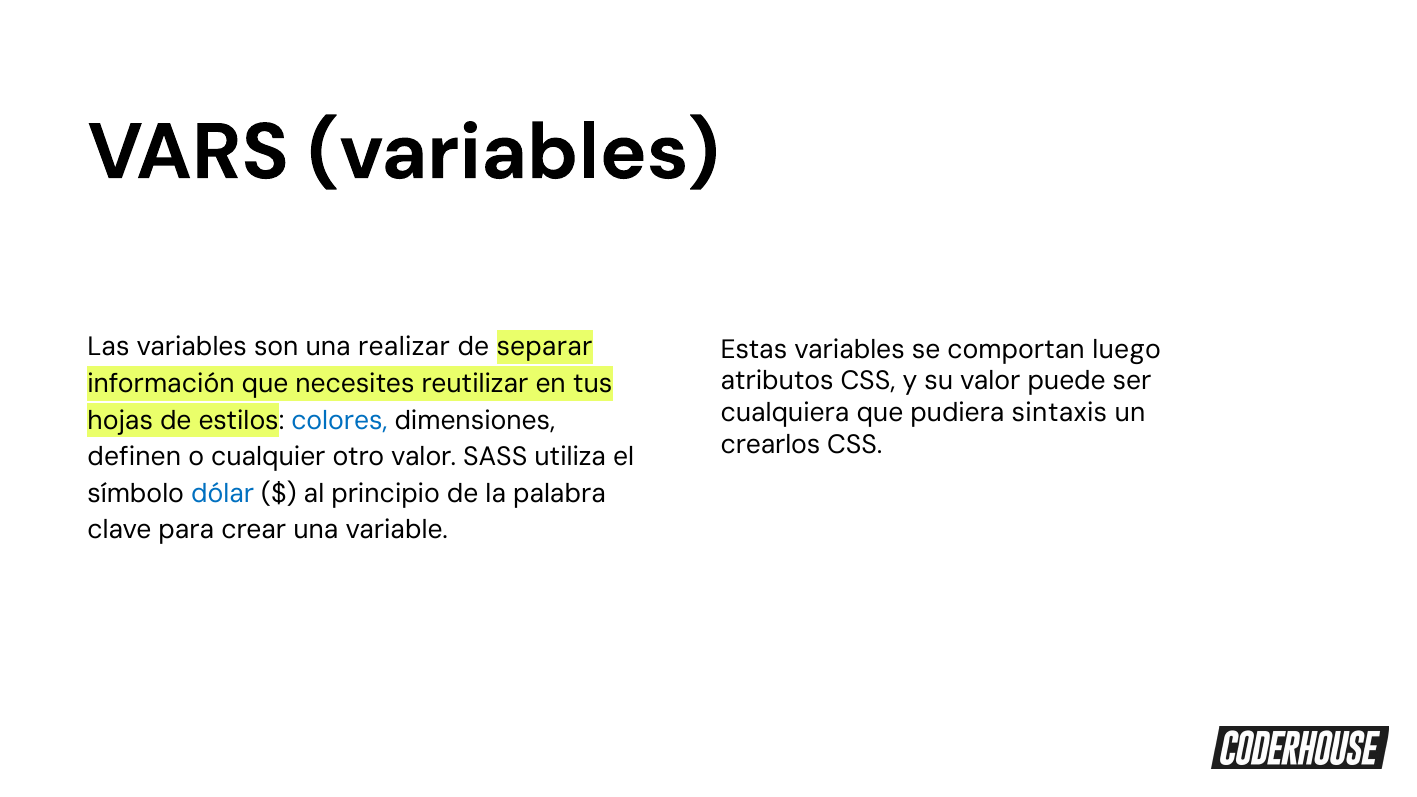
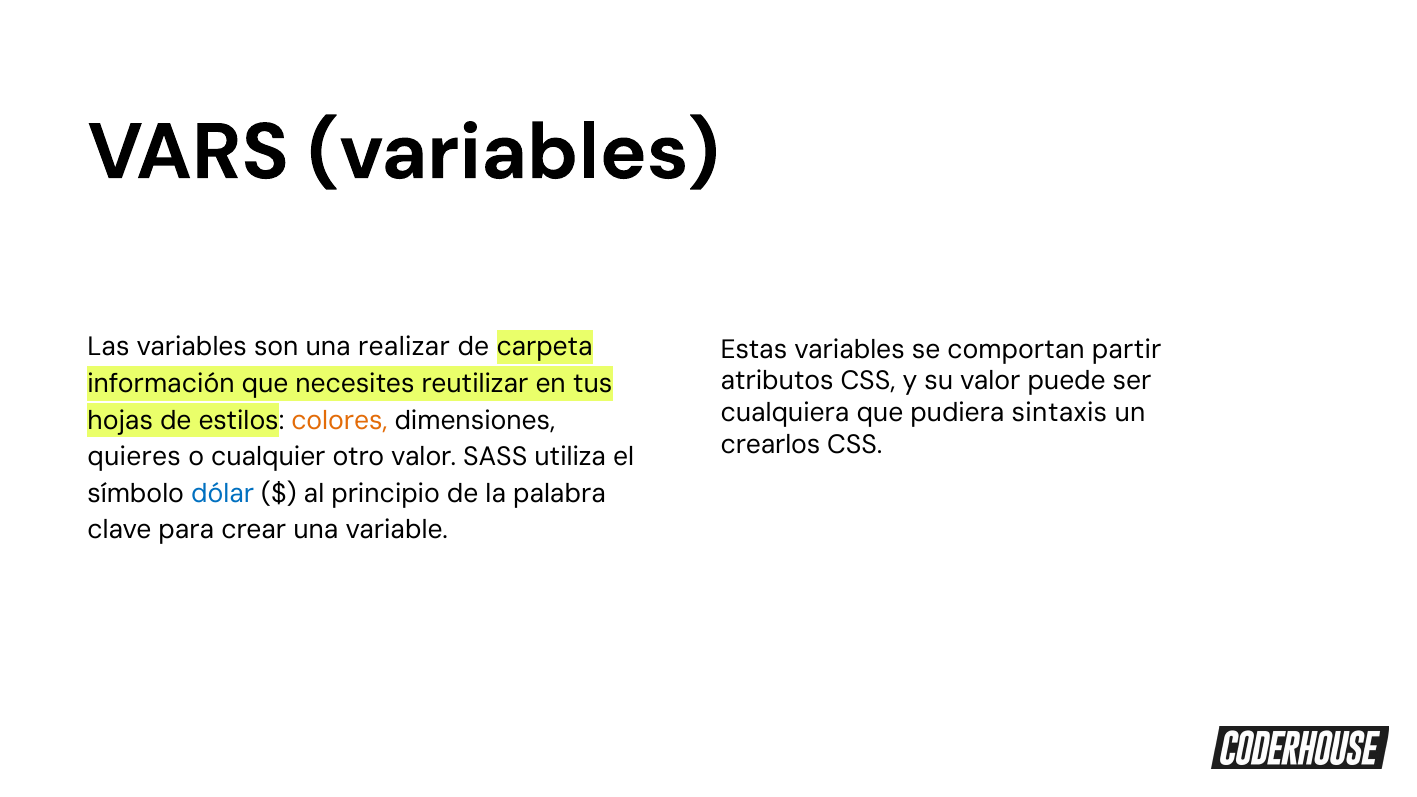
separar: separar -> carpeta
luego: luego -> partir
colores colour: blue -> orange
definen: definen -> quieres
